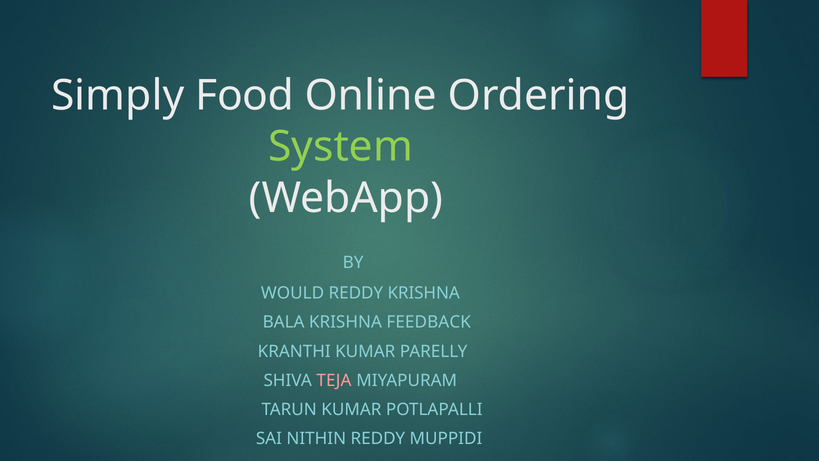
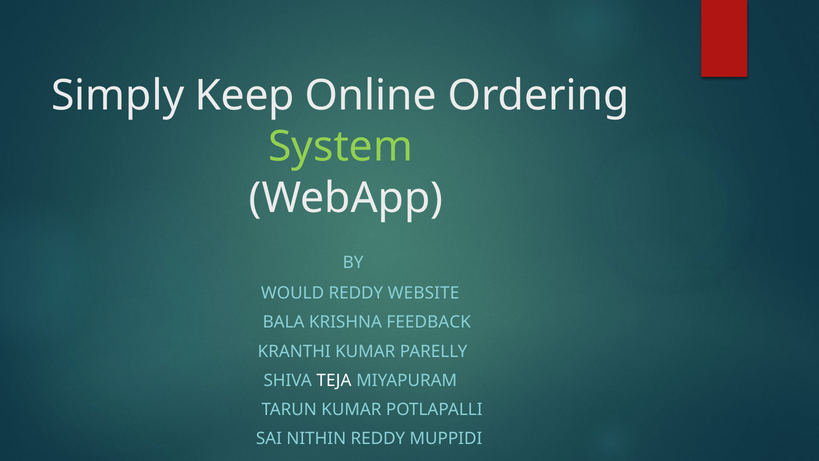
Food: Food -> Keep
REDDY KRISHNA: KRISHNA -> WEBSITE
TEJA colour: pink -> white
